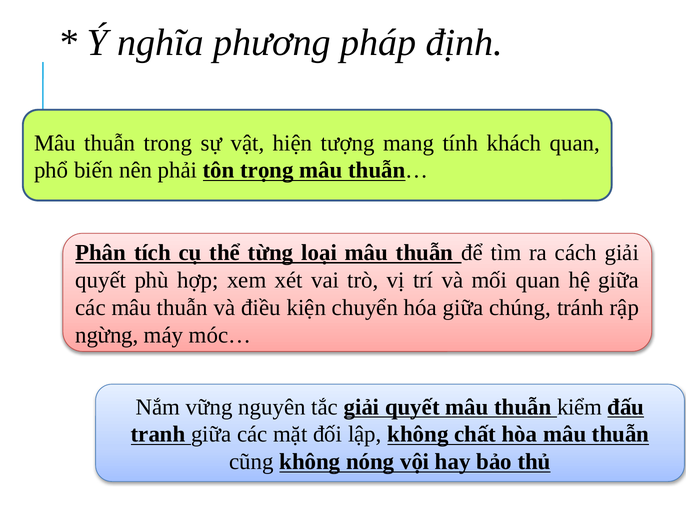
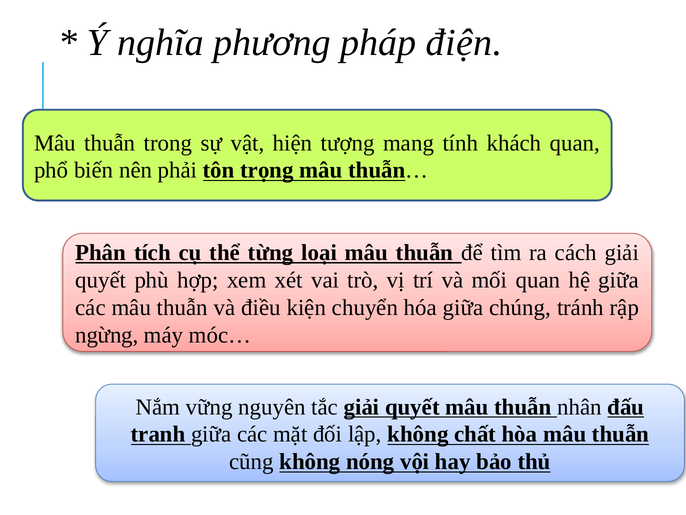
định: định -> điện
kiểm: kiểm -> nhân
